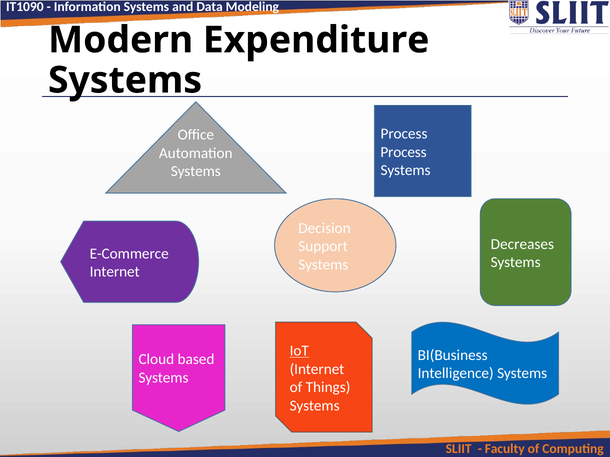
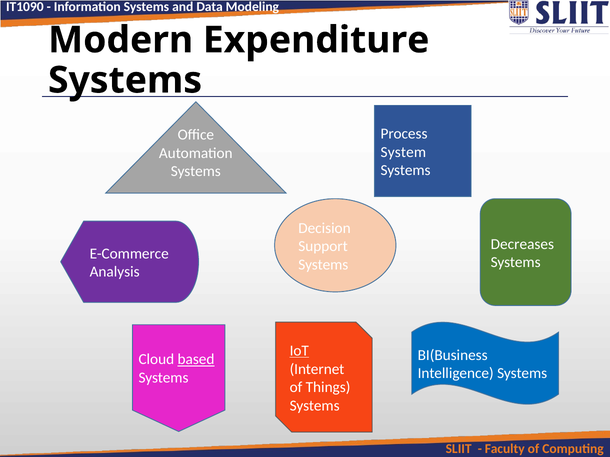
Process at (404, 152): Process -> System
Internet at (115, 272): Internet -> Analysis
based underline: none -> present
